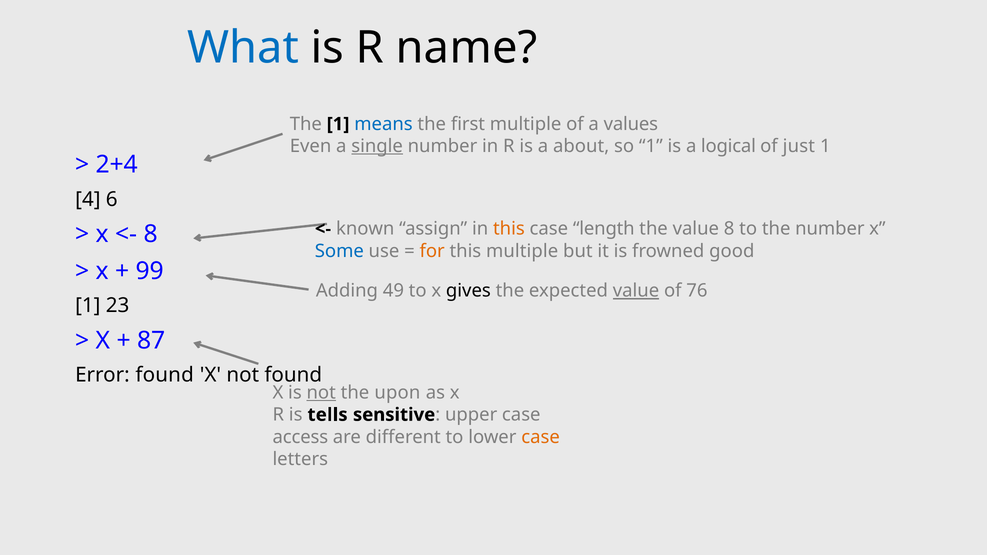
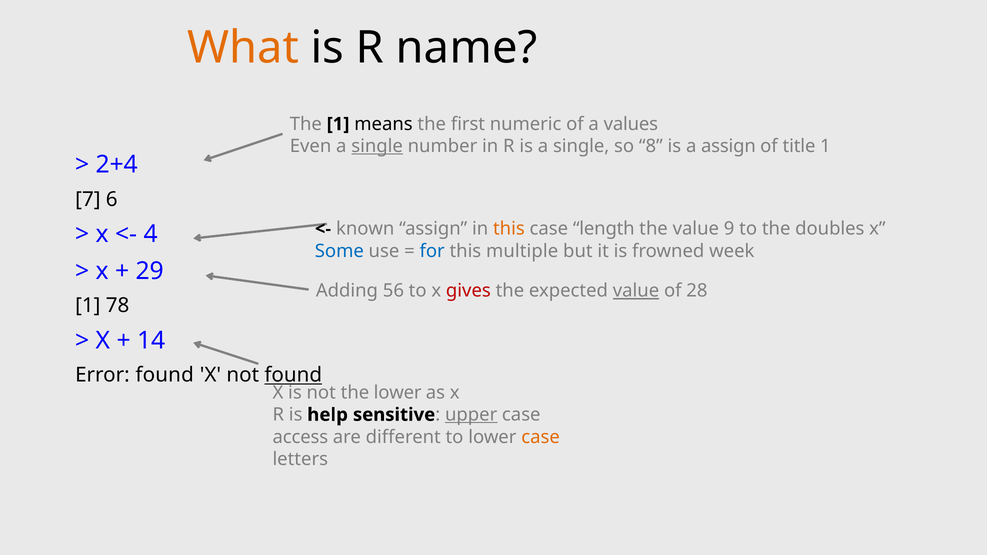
What colour: blue -> orange
means colour: blue -> black
first multiple: multiple -> numeric
is a about: about -> single
so 1: 1 -> 8
a logical: logical -> assign
just: just -> title
4: 4 -> 7
value 8: 8 -> 9
the number: number -> doubles
8 at (151, 234): 8 -> 4
for colour: orange -> blue
good: good -> week
99: 99 -> 29
49: 49 -> 56
gives colour: black -> red
76: 76 -> 28
23: 23 -> 78
87: 87 -> 14
found at (293, 375) underline: none -> present
not at (321, 393) underline: present -> none
the upon: upon -> lower
tells: tells -> help
upper underline: none -> present
